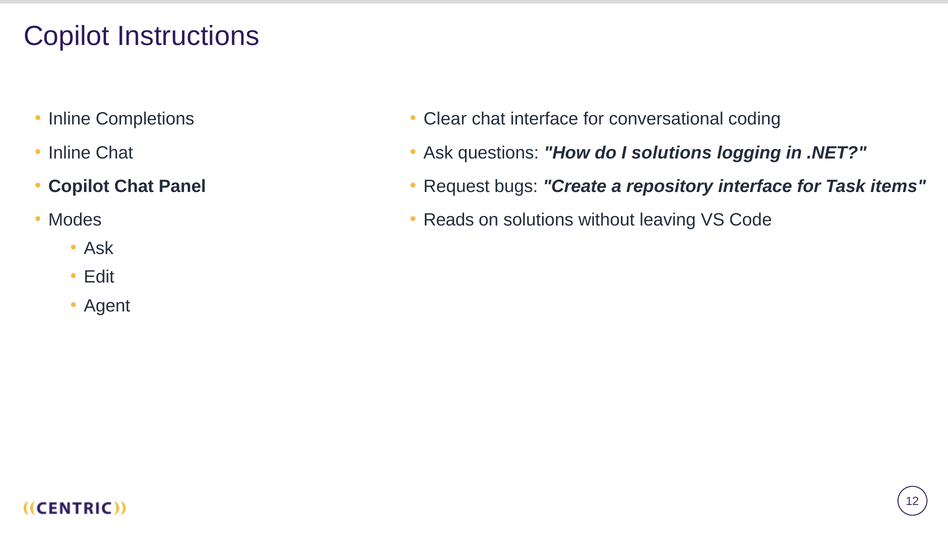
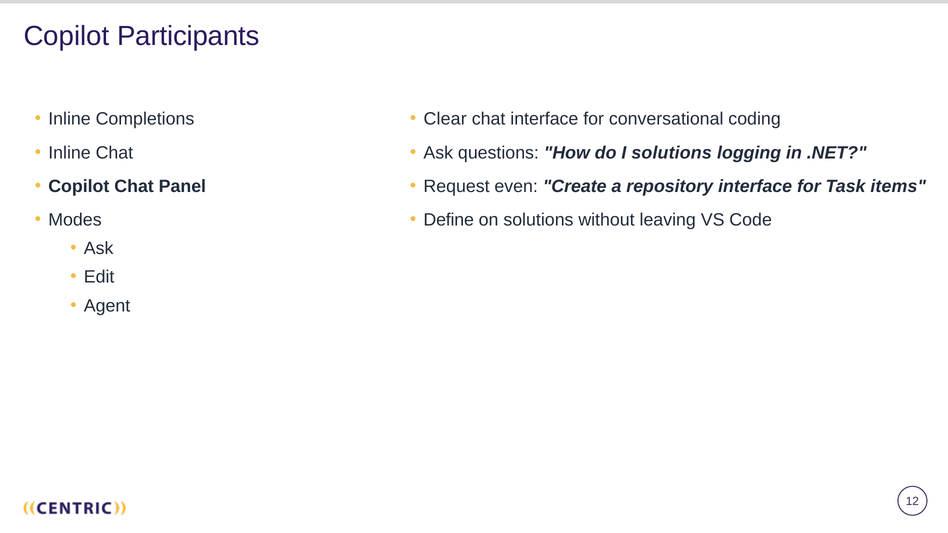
Instructions: Instructions -> Participants
bugs: bugs -> even
Reads: Reads -> Define
